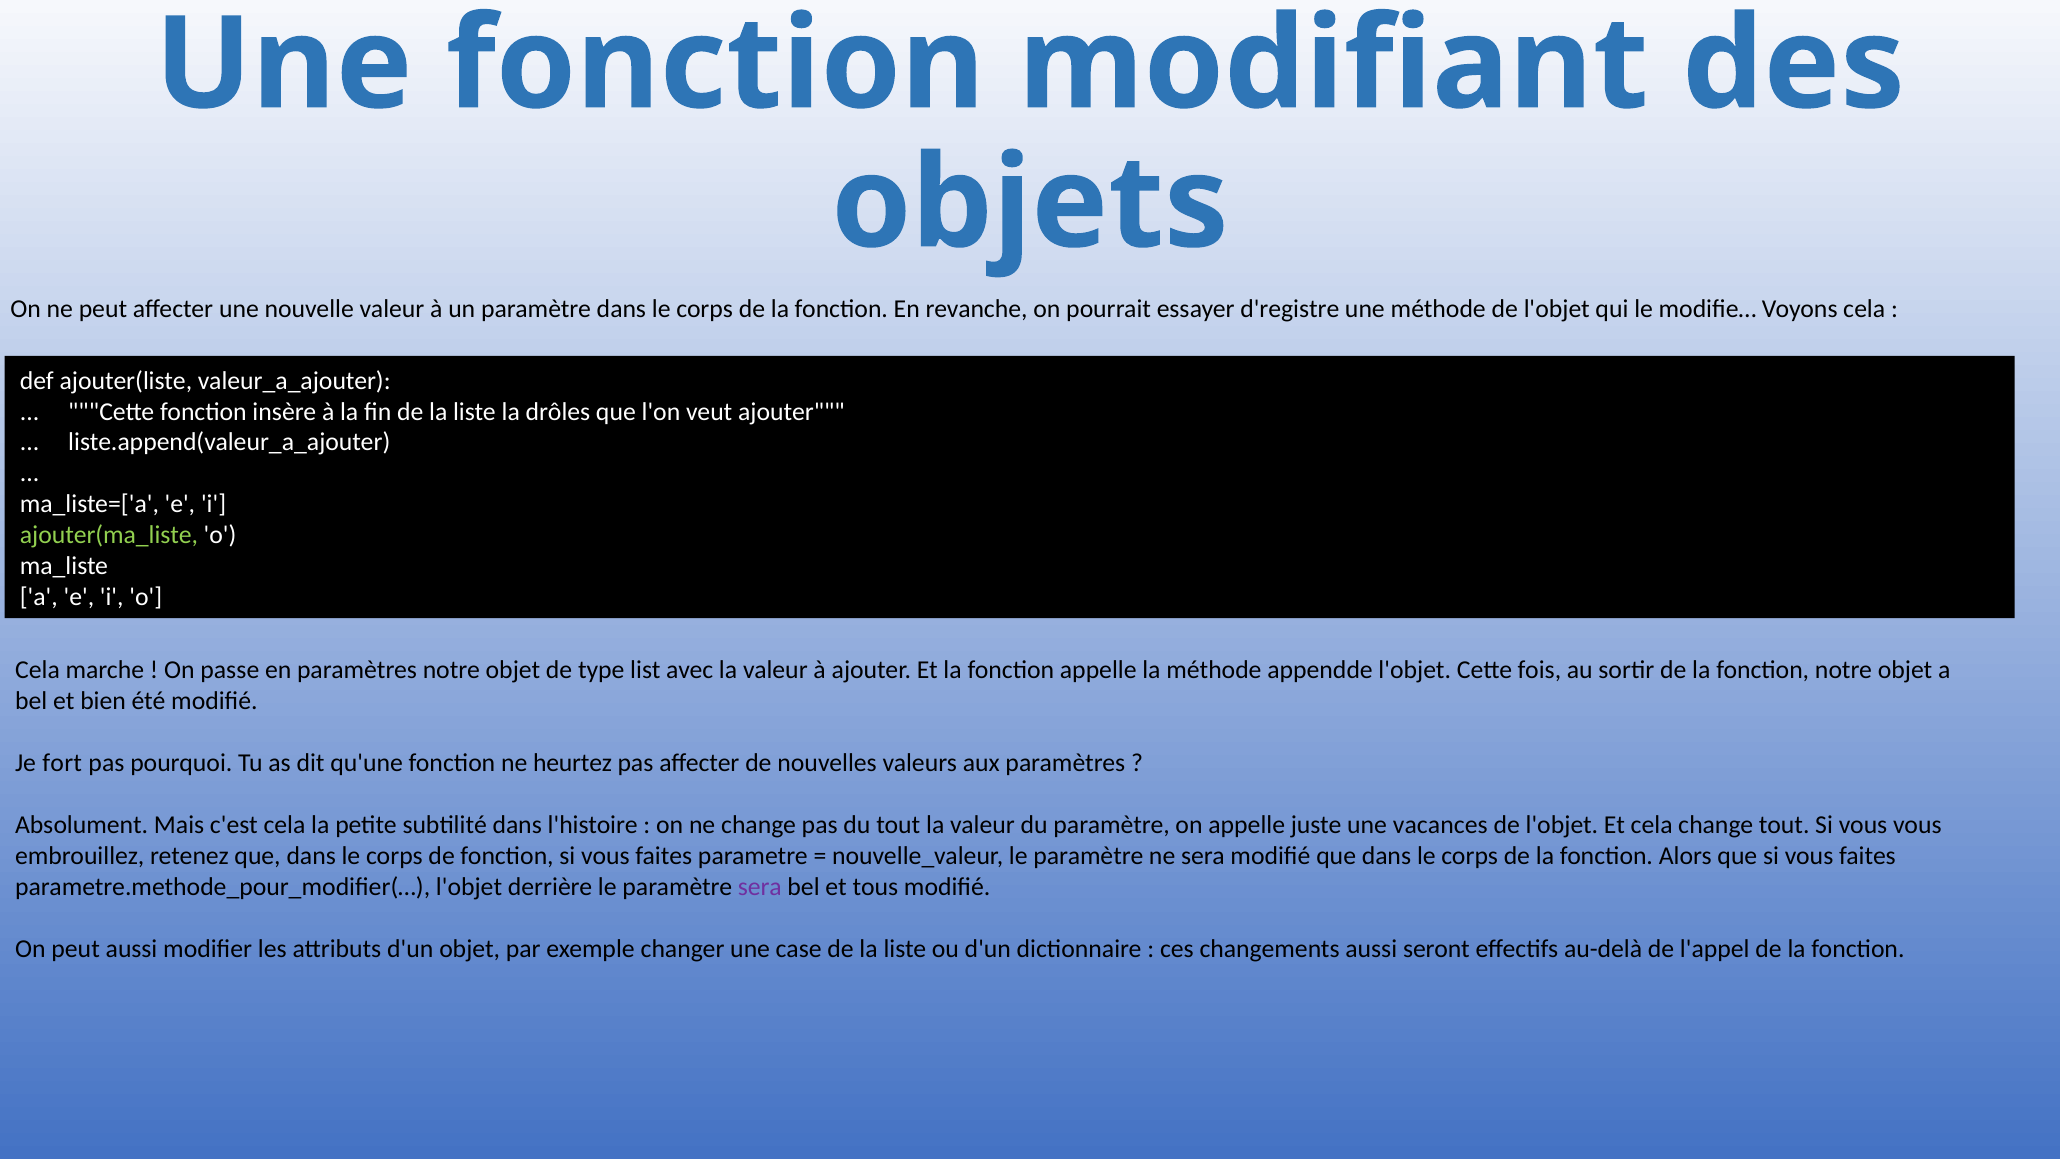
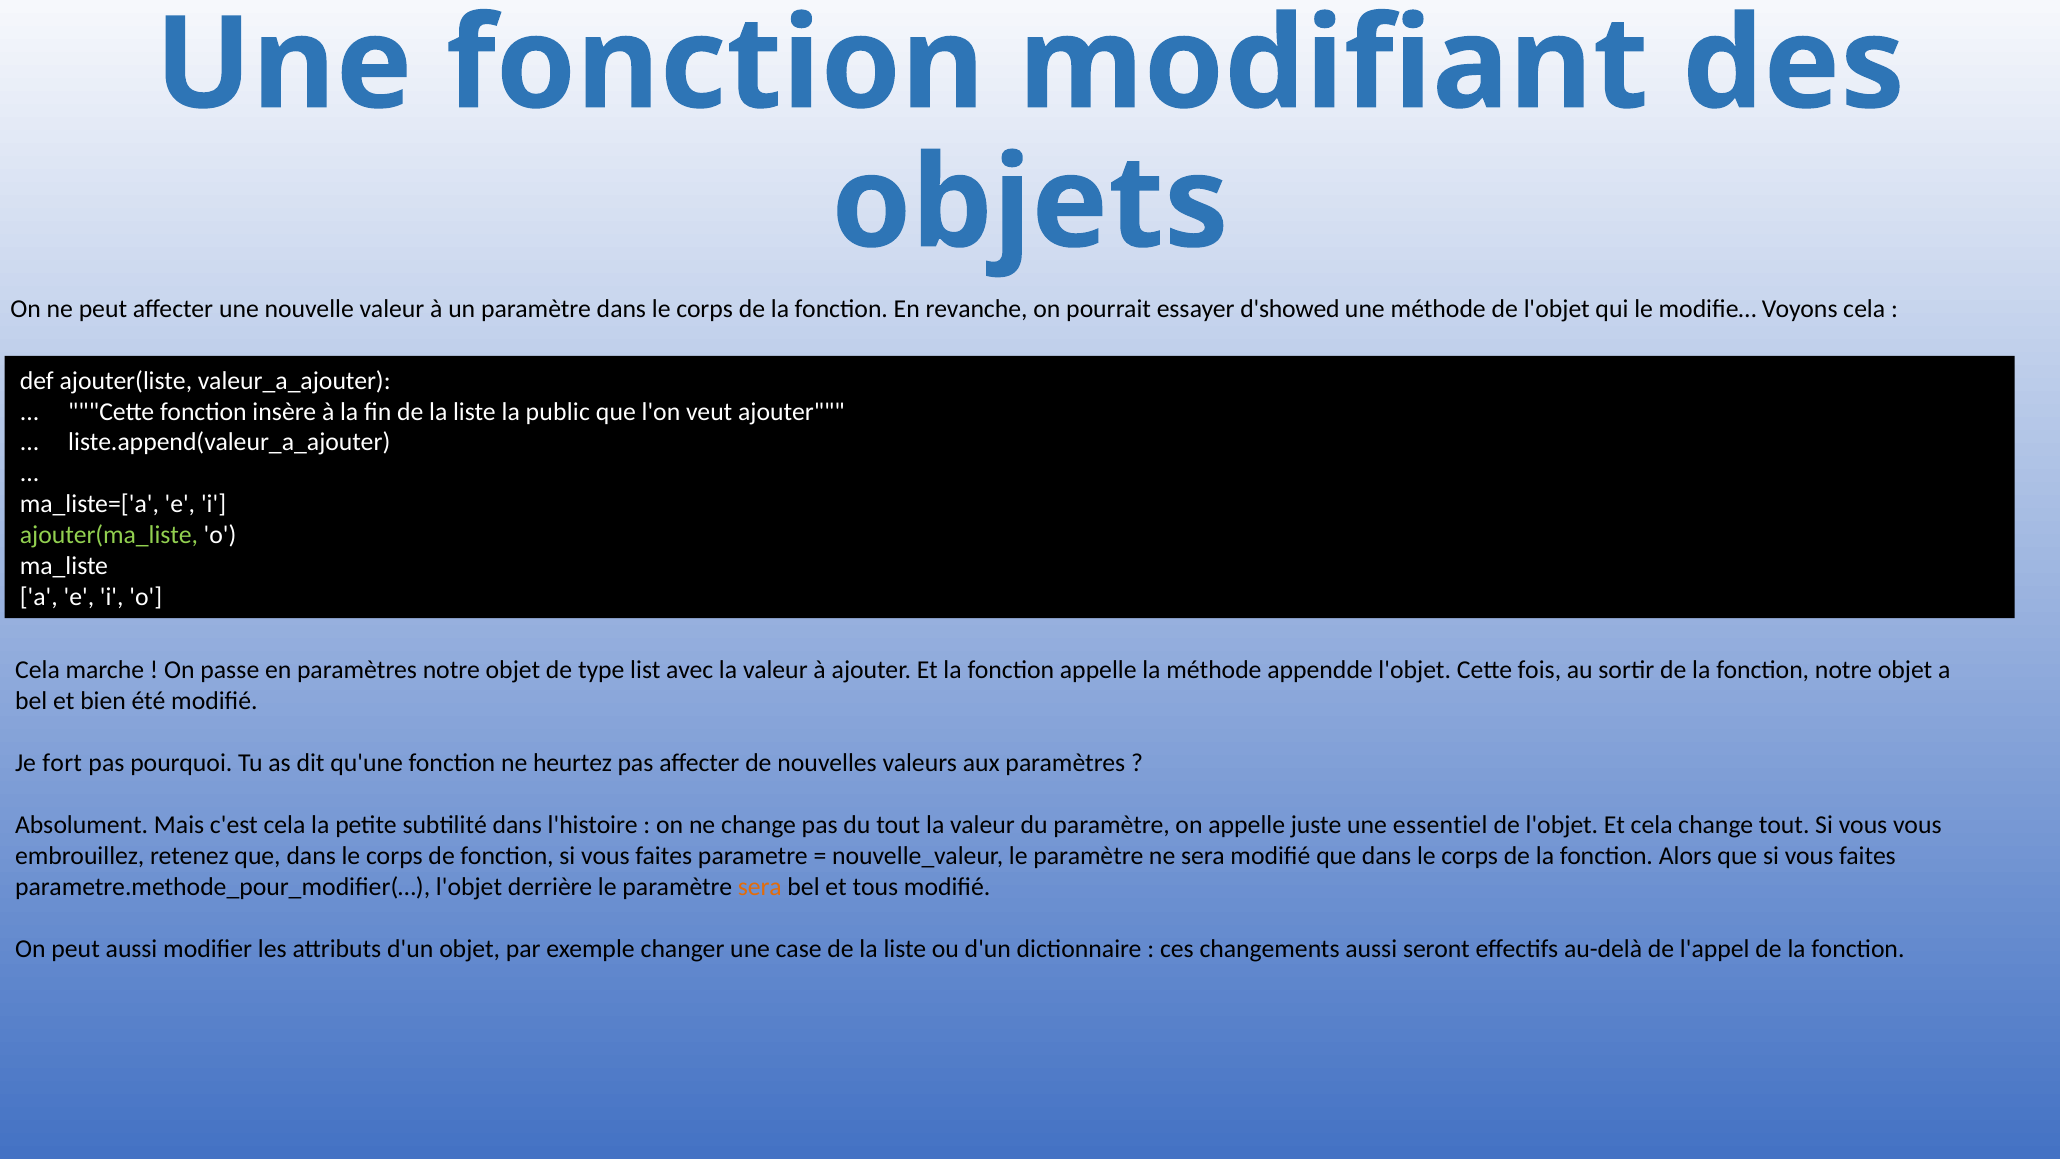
d'registre: d'registre -> d'showed
drôles: drôles -> public
vacances: vacances -> essentiel
sera at (760, 887) colour: purple -> orange
